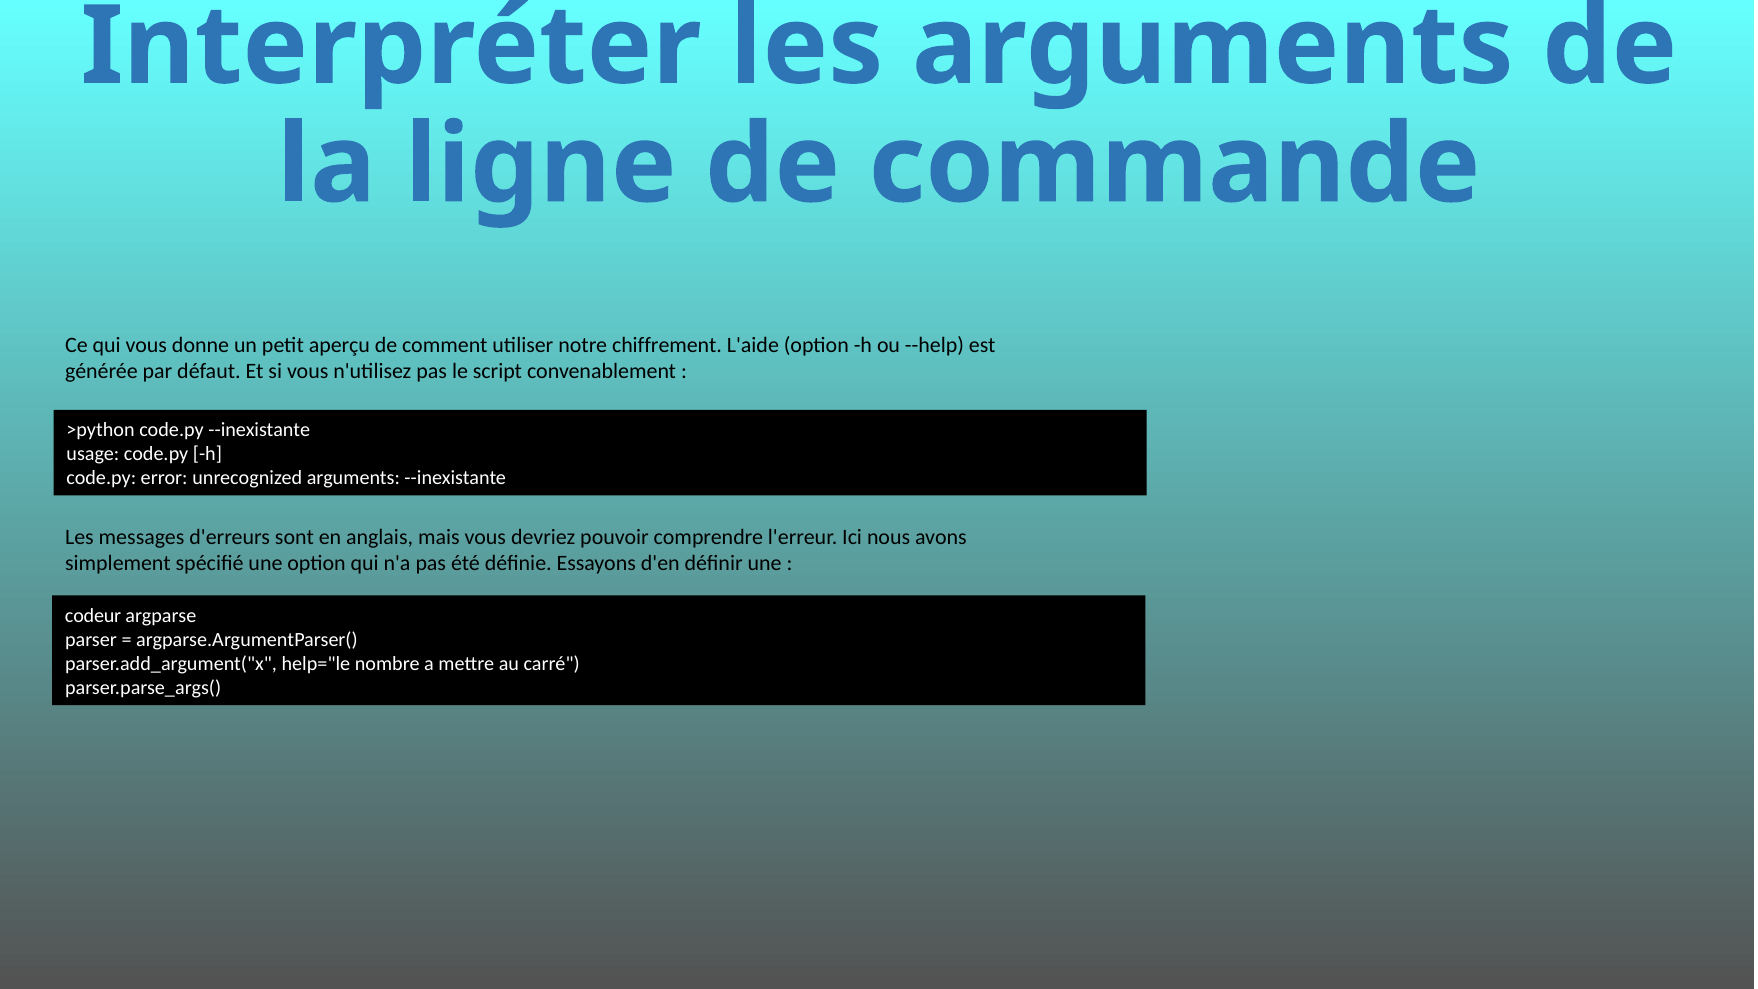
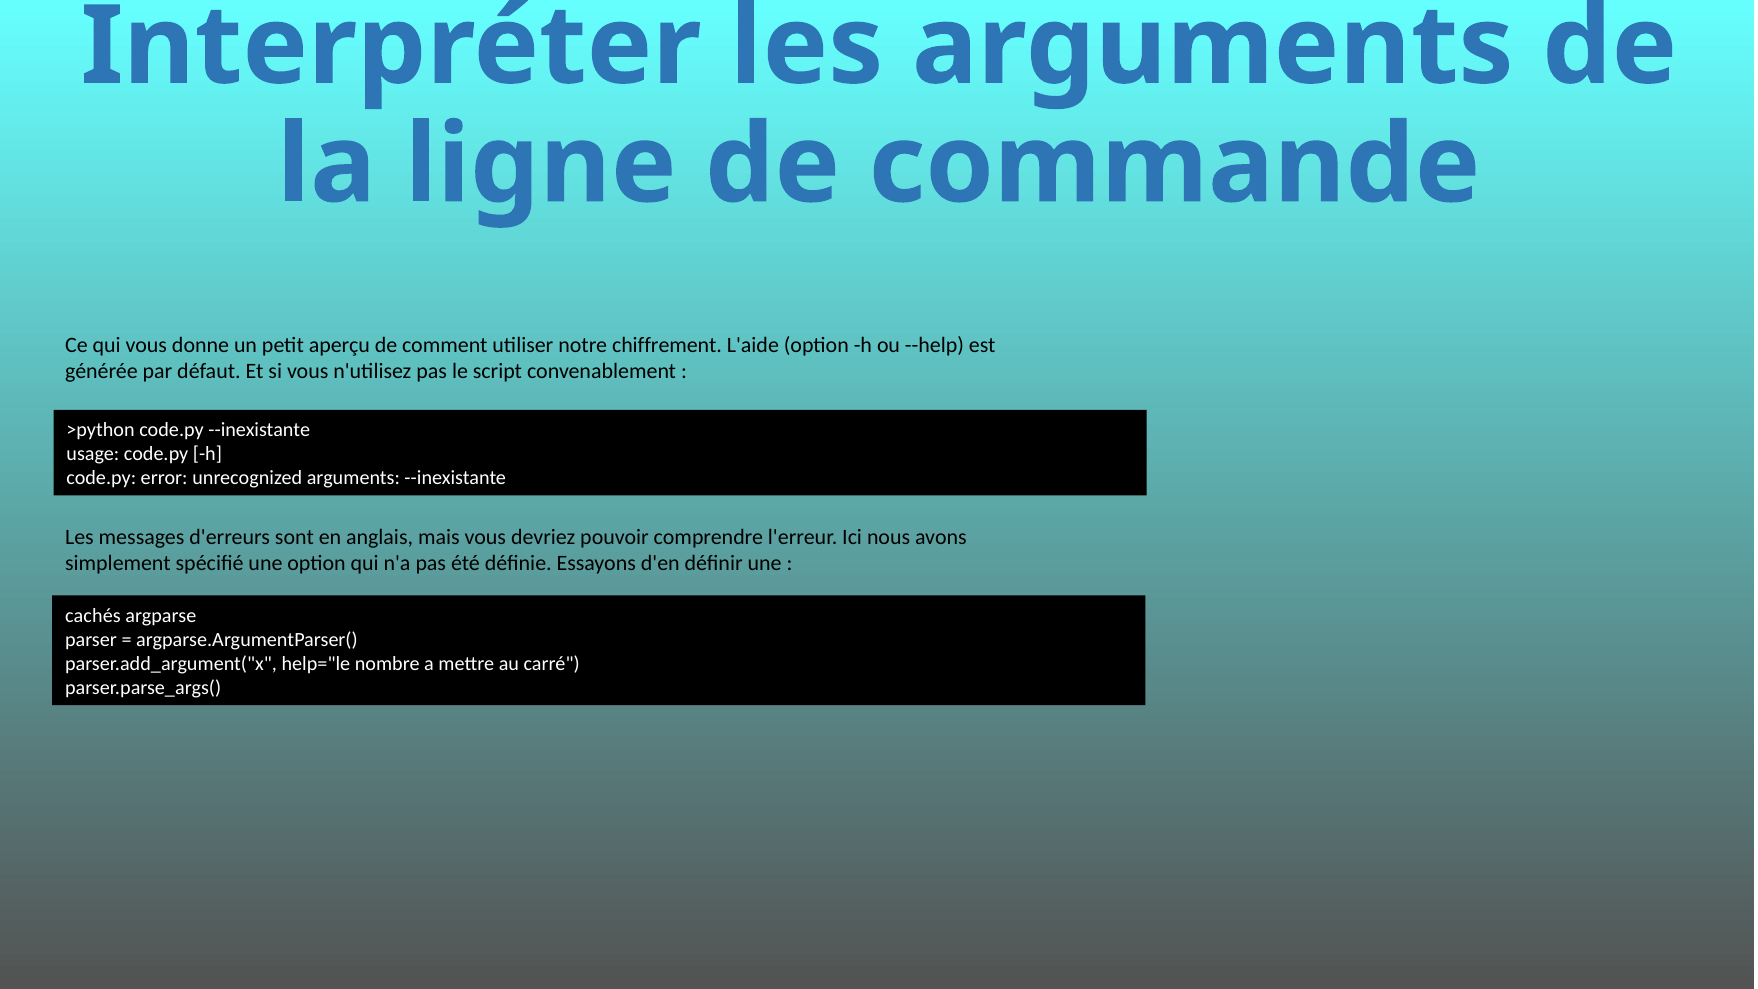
codeur: codeur -> cachés
